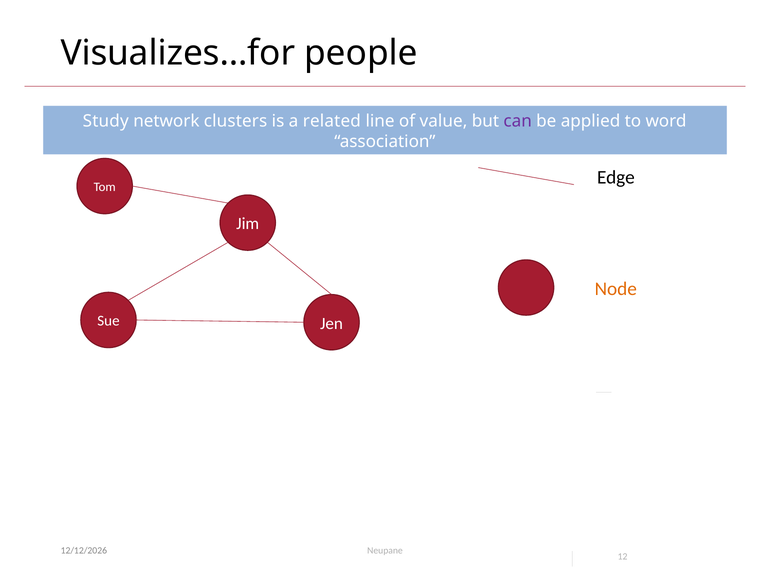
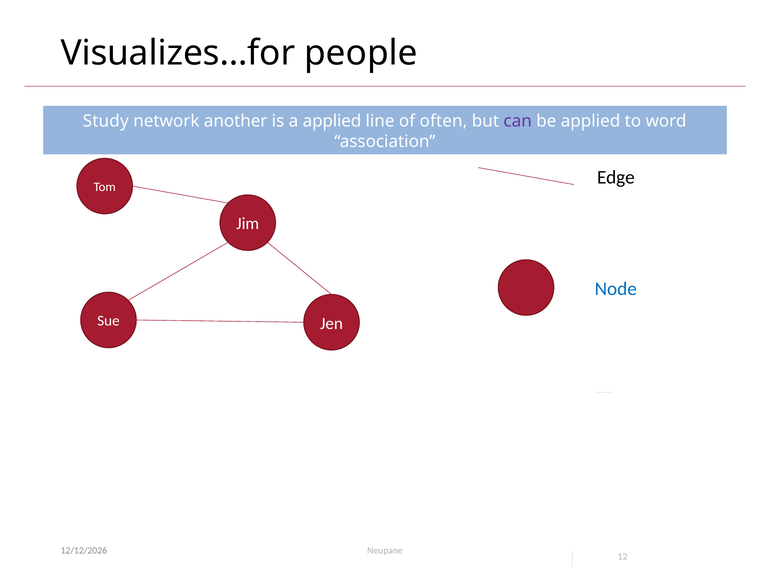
clusters: clusters -> another
a related: related -> applied
value: value -> often
Node colour: orange -> blue
